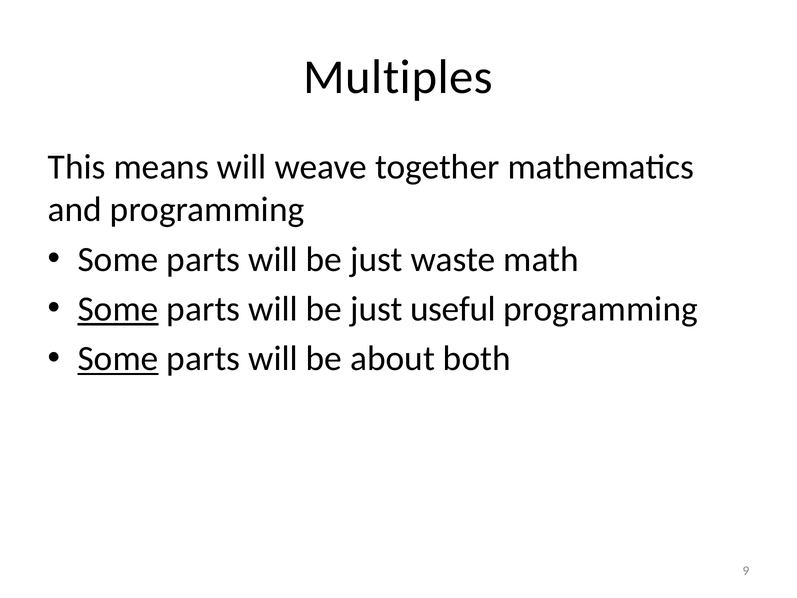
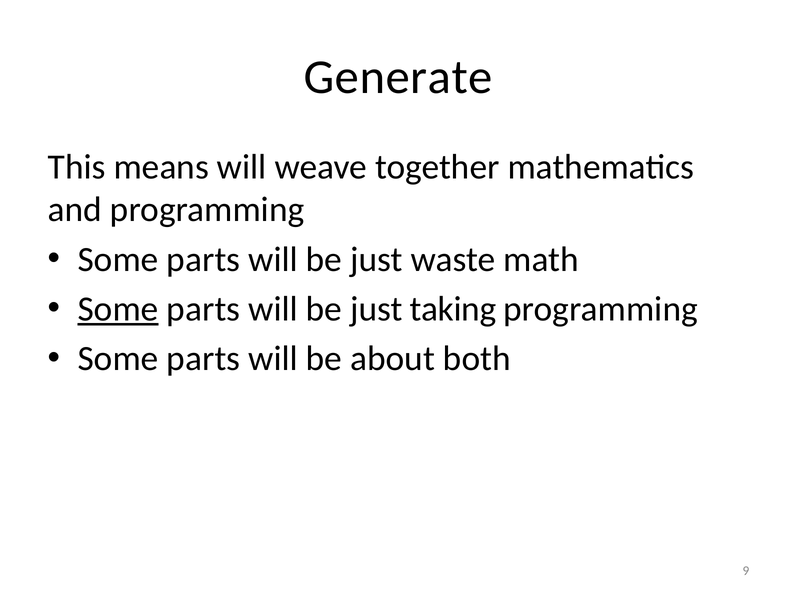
Multiples: Multiples -> Generate
useful: useful -> taking
Some at (118, 359) underline: present -> none
